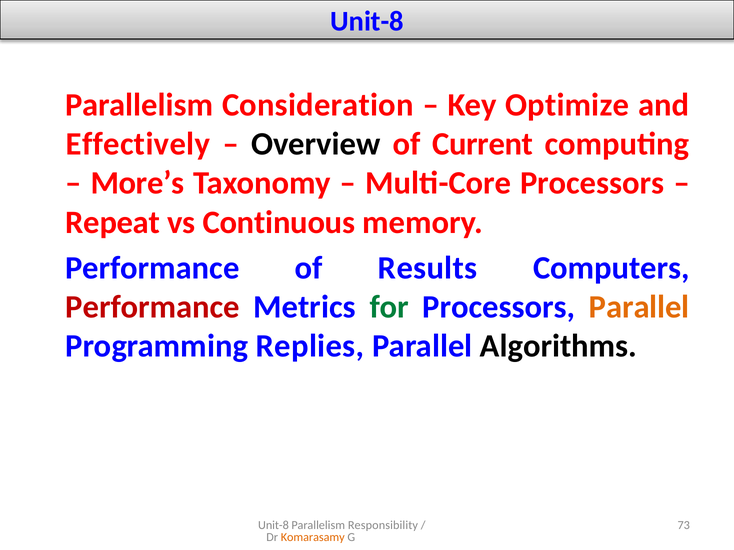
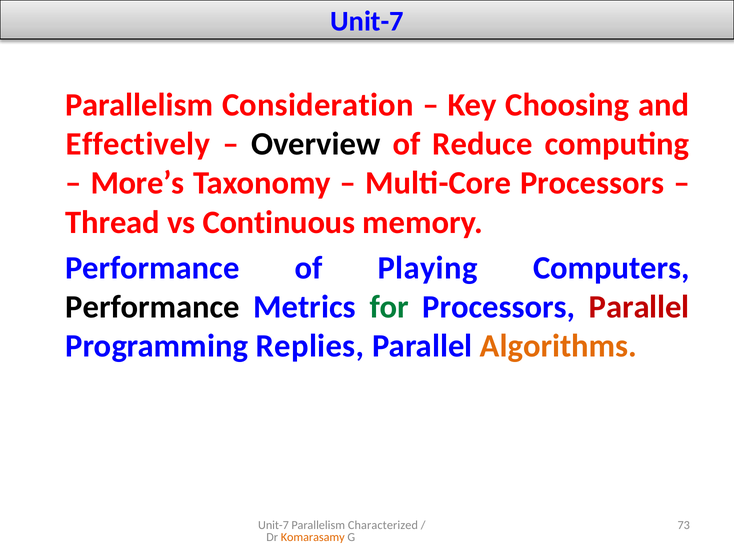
Unit-8 at (367, 22): Unit-8 -> Unit-7
Optimize: Optimize -> Choosing
Current: Current -> Reduce
Repeat: Repeat -> Thread
Results: Results -> Playing
Performance at (152, 307) colour: red -> black
Parallel at (639, 307) colour: orange -> red
Algorithms colour: black -> orange
Unit-8 at (273, 526): Unit-8 -> Unit-7
Responsibility: Responsibility -> Characterized
